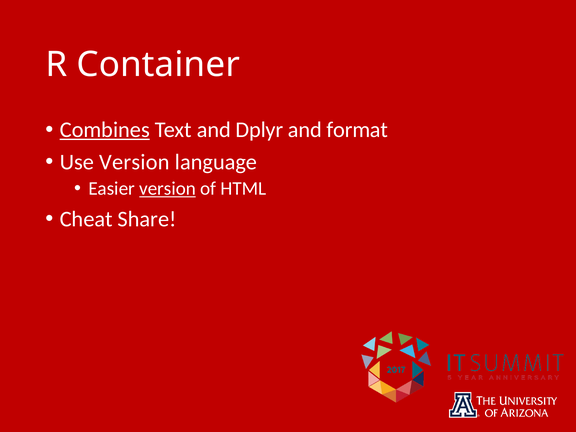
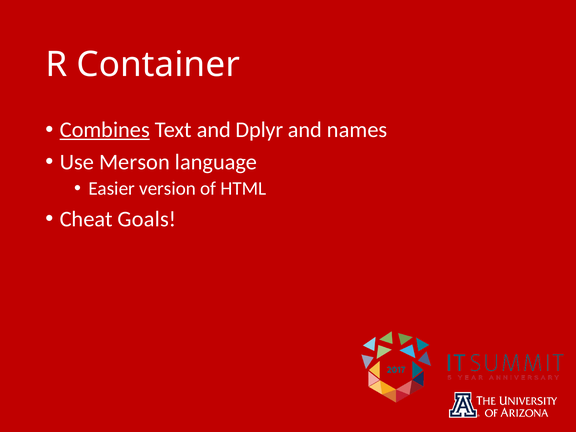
format: format -> names
Use Version: Version -> Merson
version at (168, 189) underline: present -> none
Share: Share -> Goals
